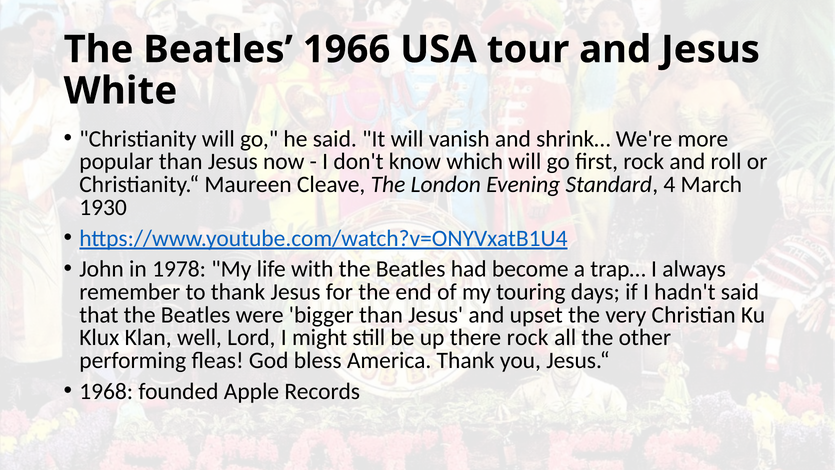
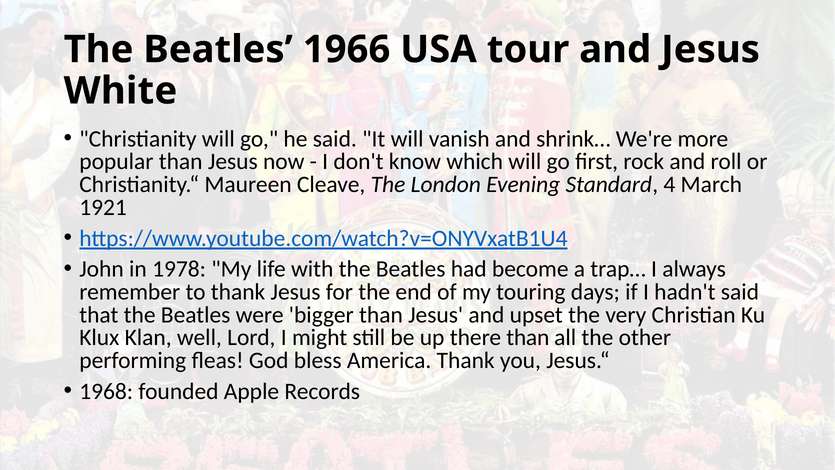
1930: 1930 -> 1921
there rock: rock -> than
